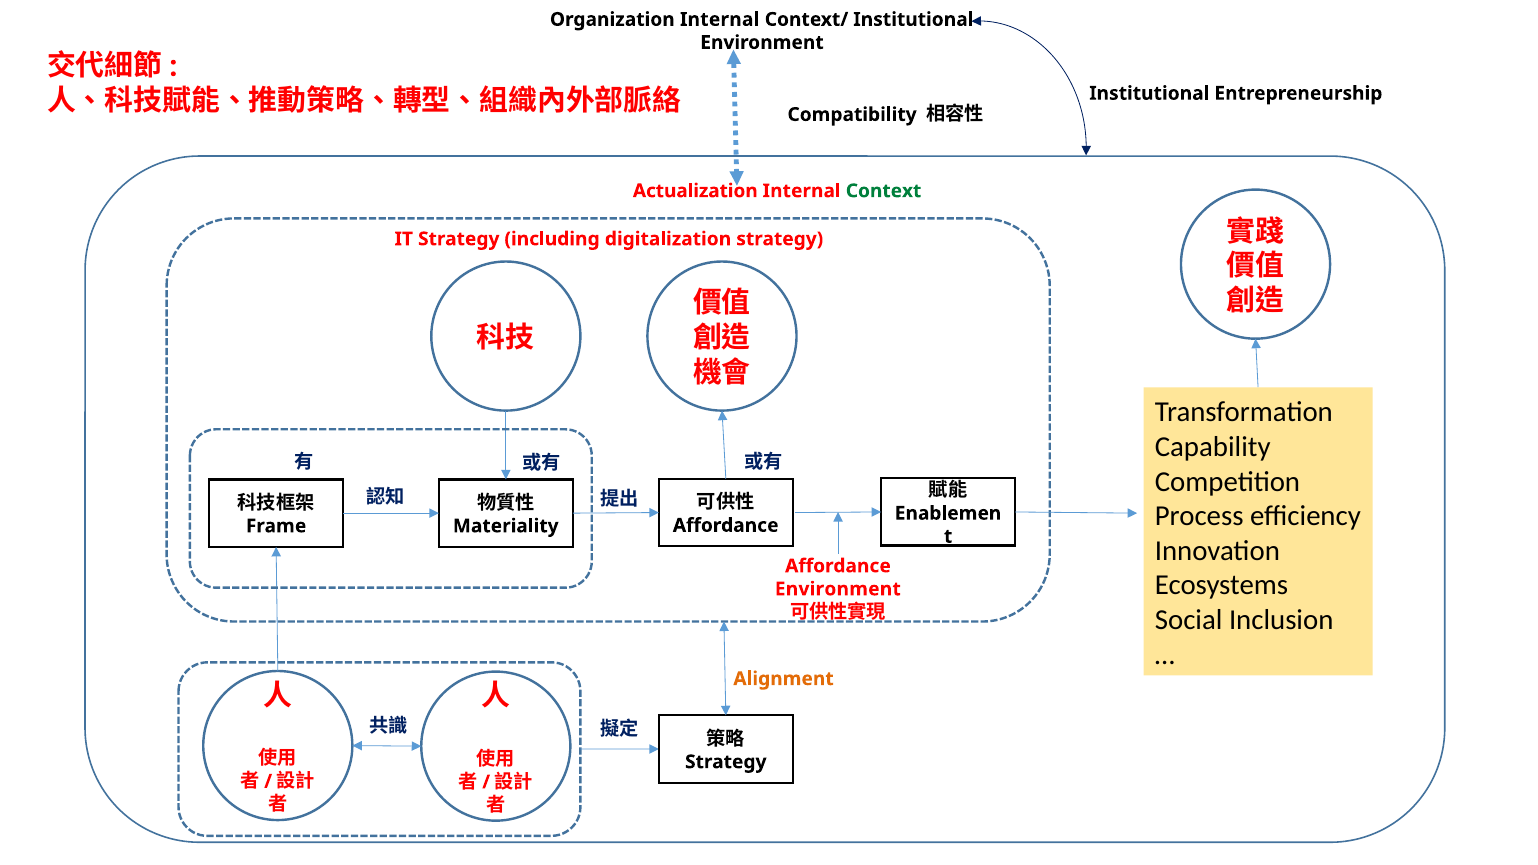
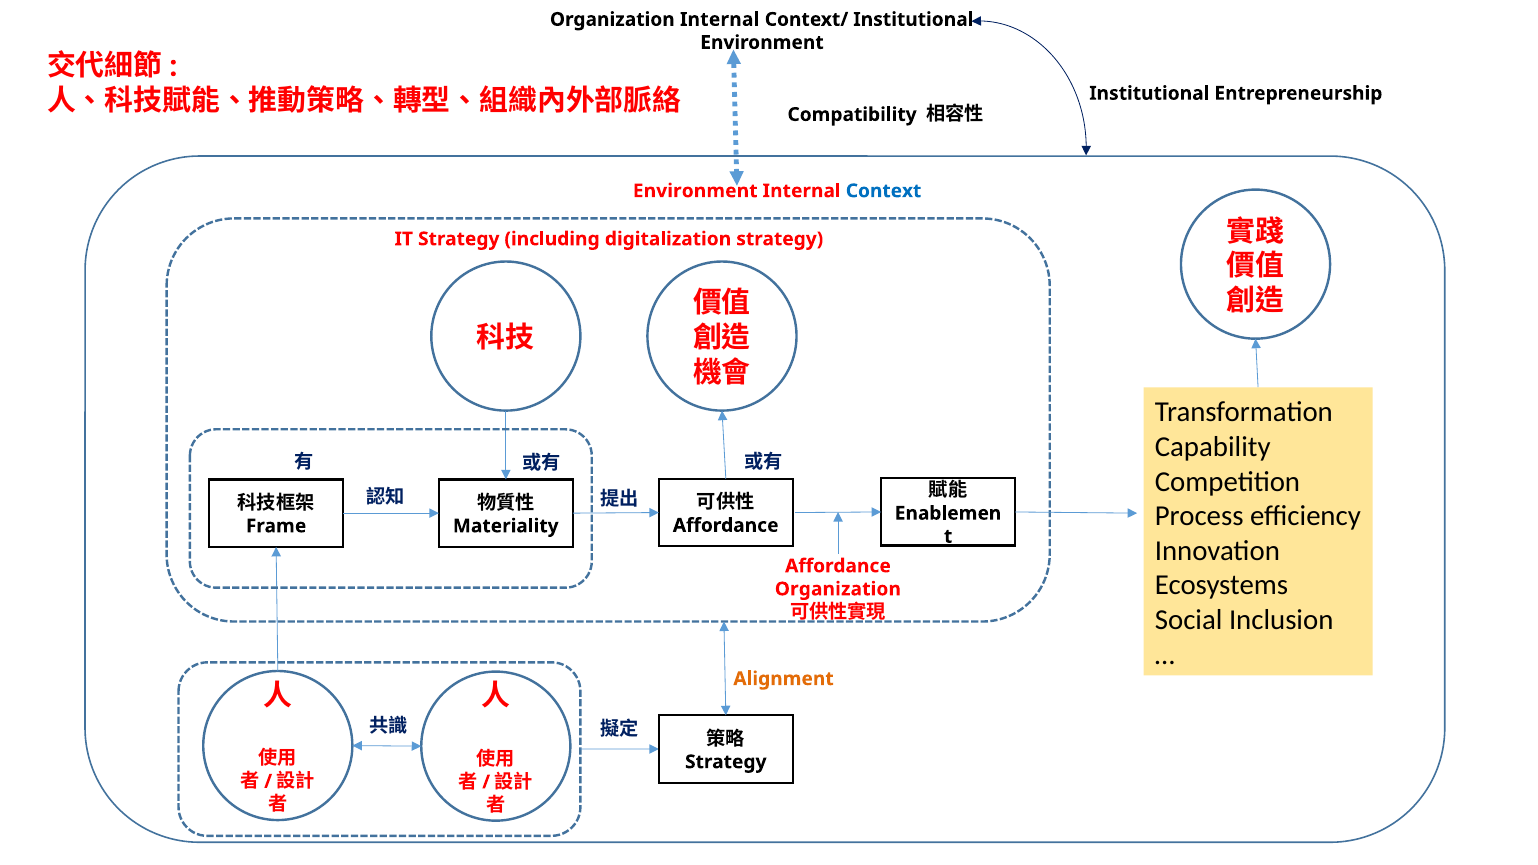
Actualization at (695, 191): Actualization -> Environment
Context colour: green -> blue
Environment at (838, 589): Environment -> Organization
